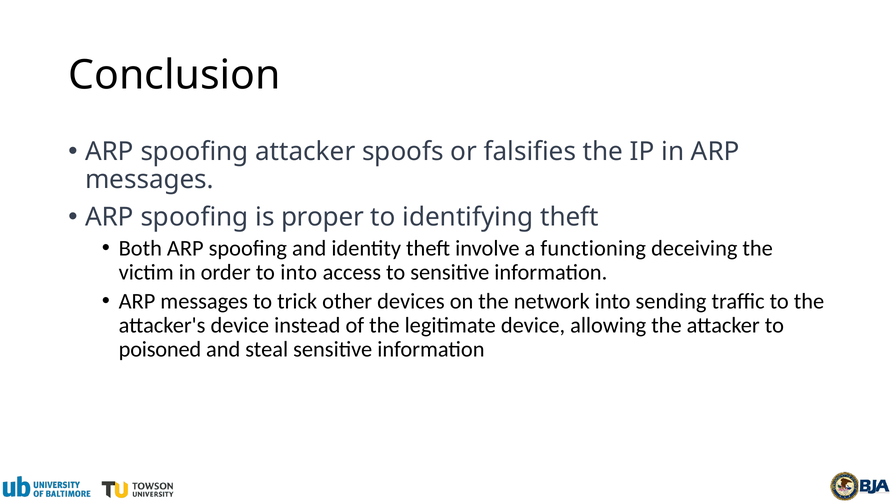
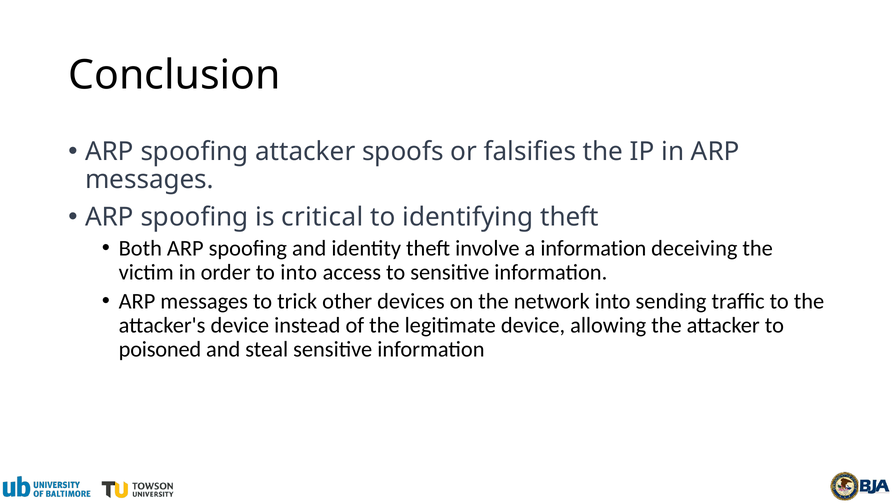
proper: proper -> critical
a functioning: functioning -> information
